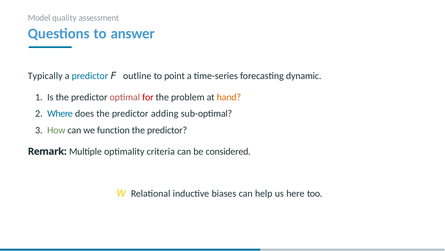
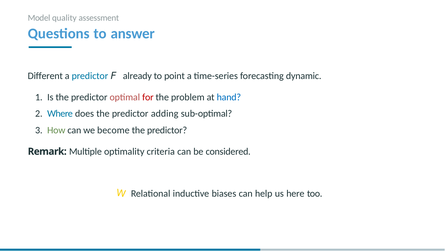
Typically: Typically -> Different
outline: outline -> already
hand colour: orange -> blue
function: function -> become
